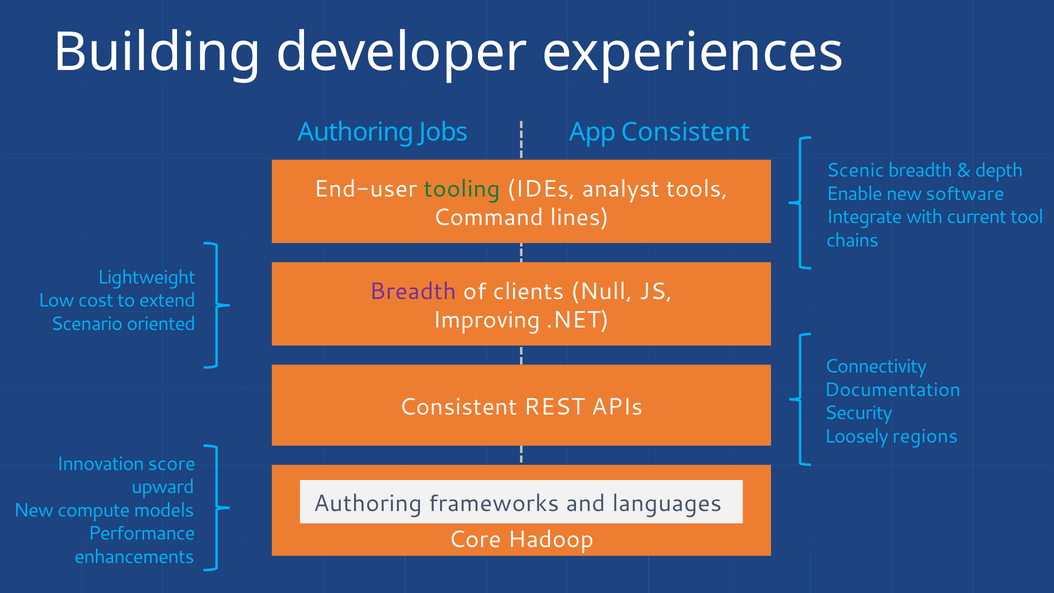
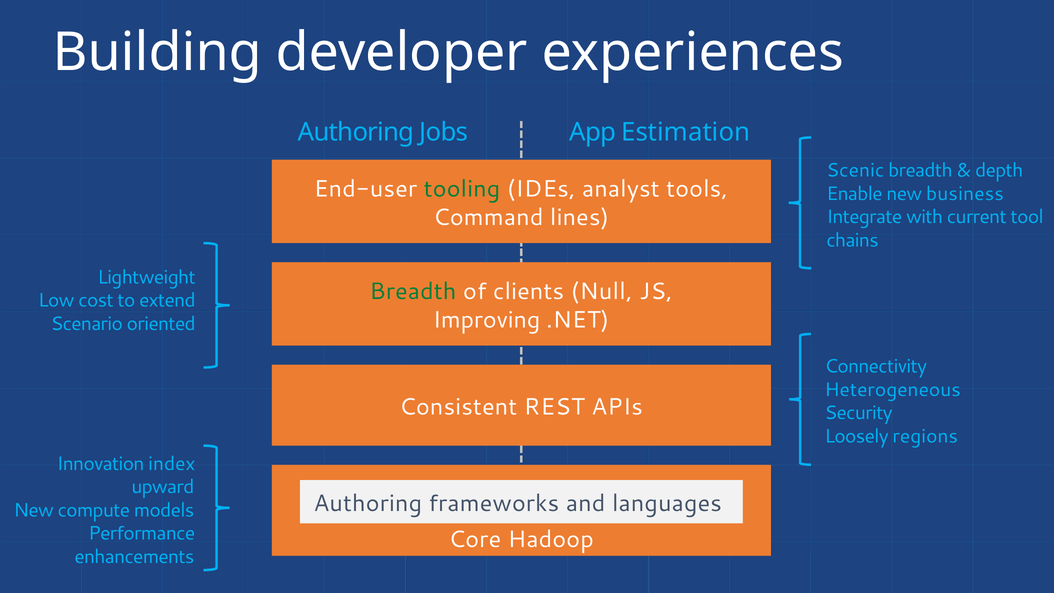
App Consistent: Consistent -> Estimation
software: software -> business
Breadth at (413, 291) colour: purple -> green
Documentation: Documentation -> Heterogeneous
score: score -> index
